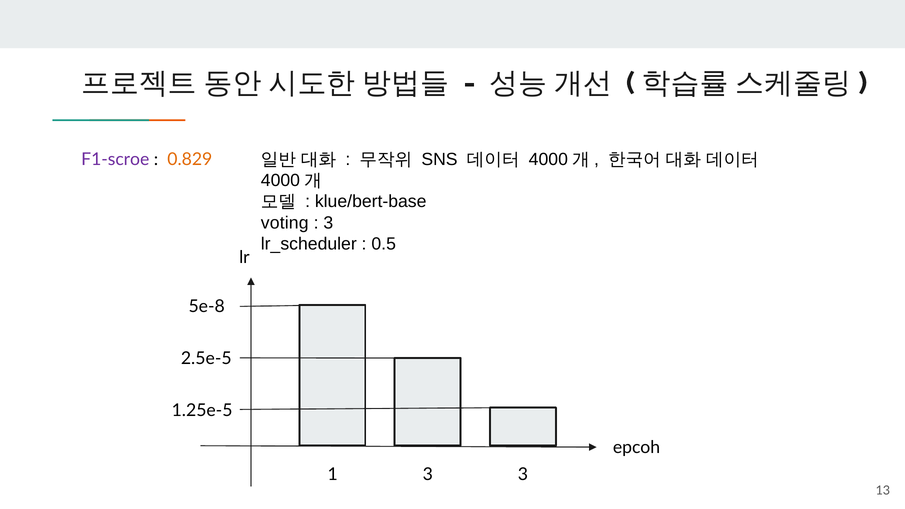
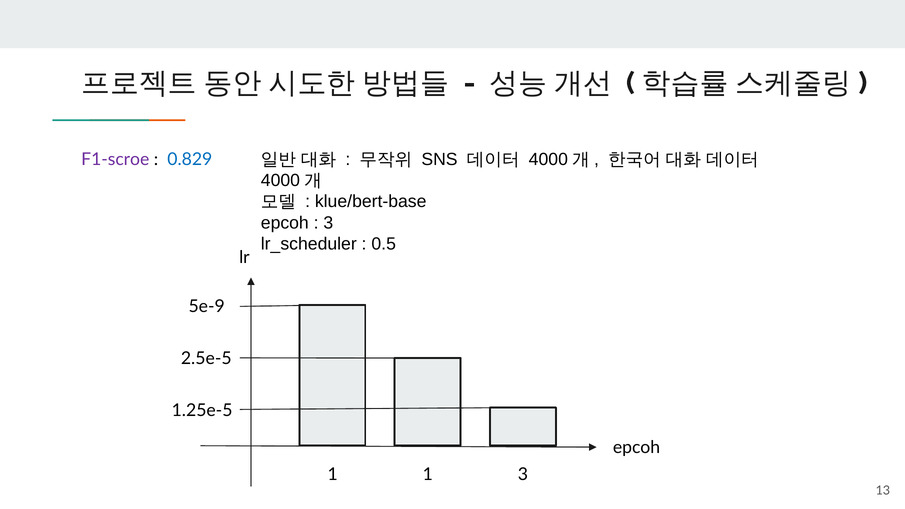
0.829 colour: orange -> blue
voting at (285, 223): voting -> epcoh
5e-8: 5e-8 -> 5e-9
1 3: 3 -> 1
